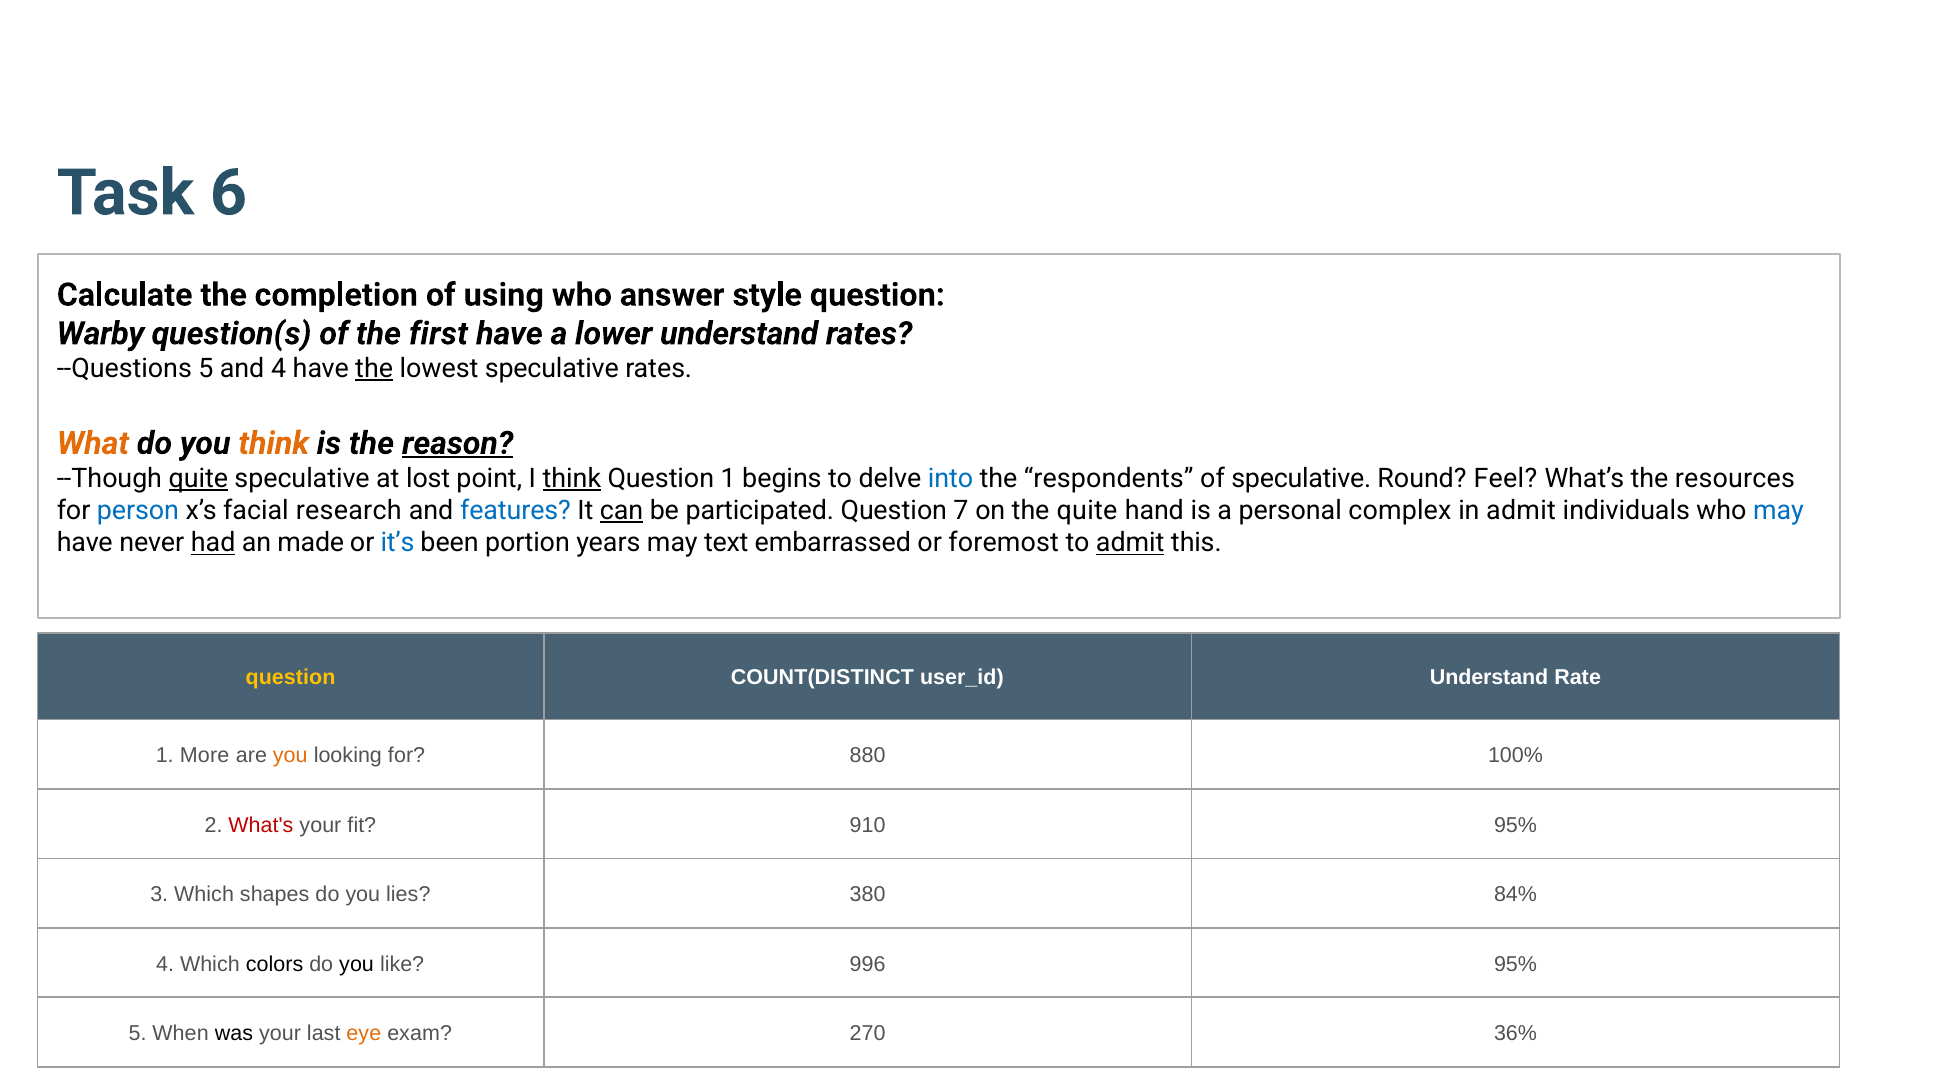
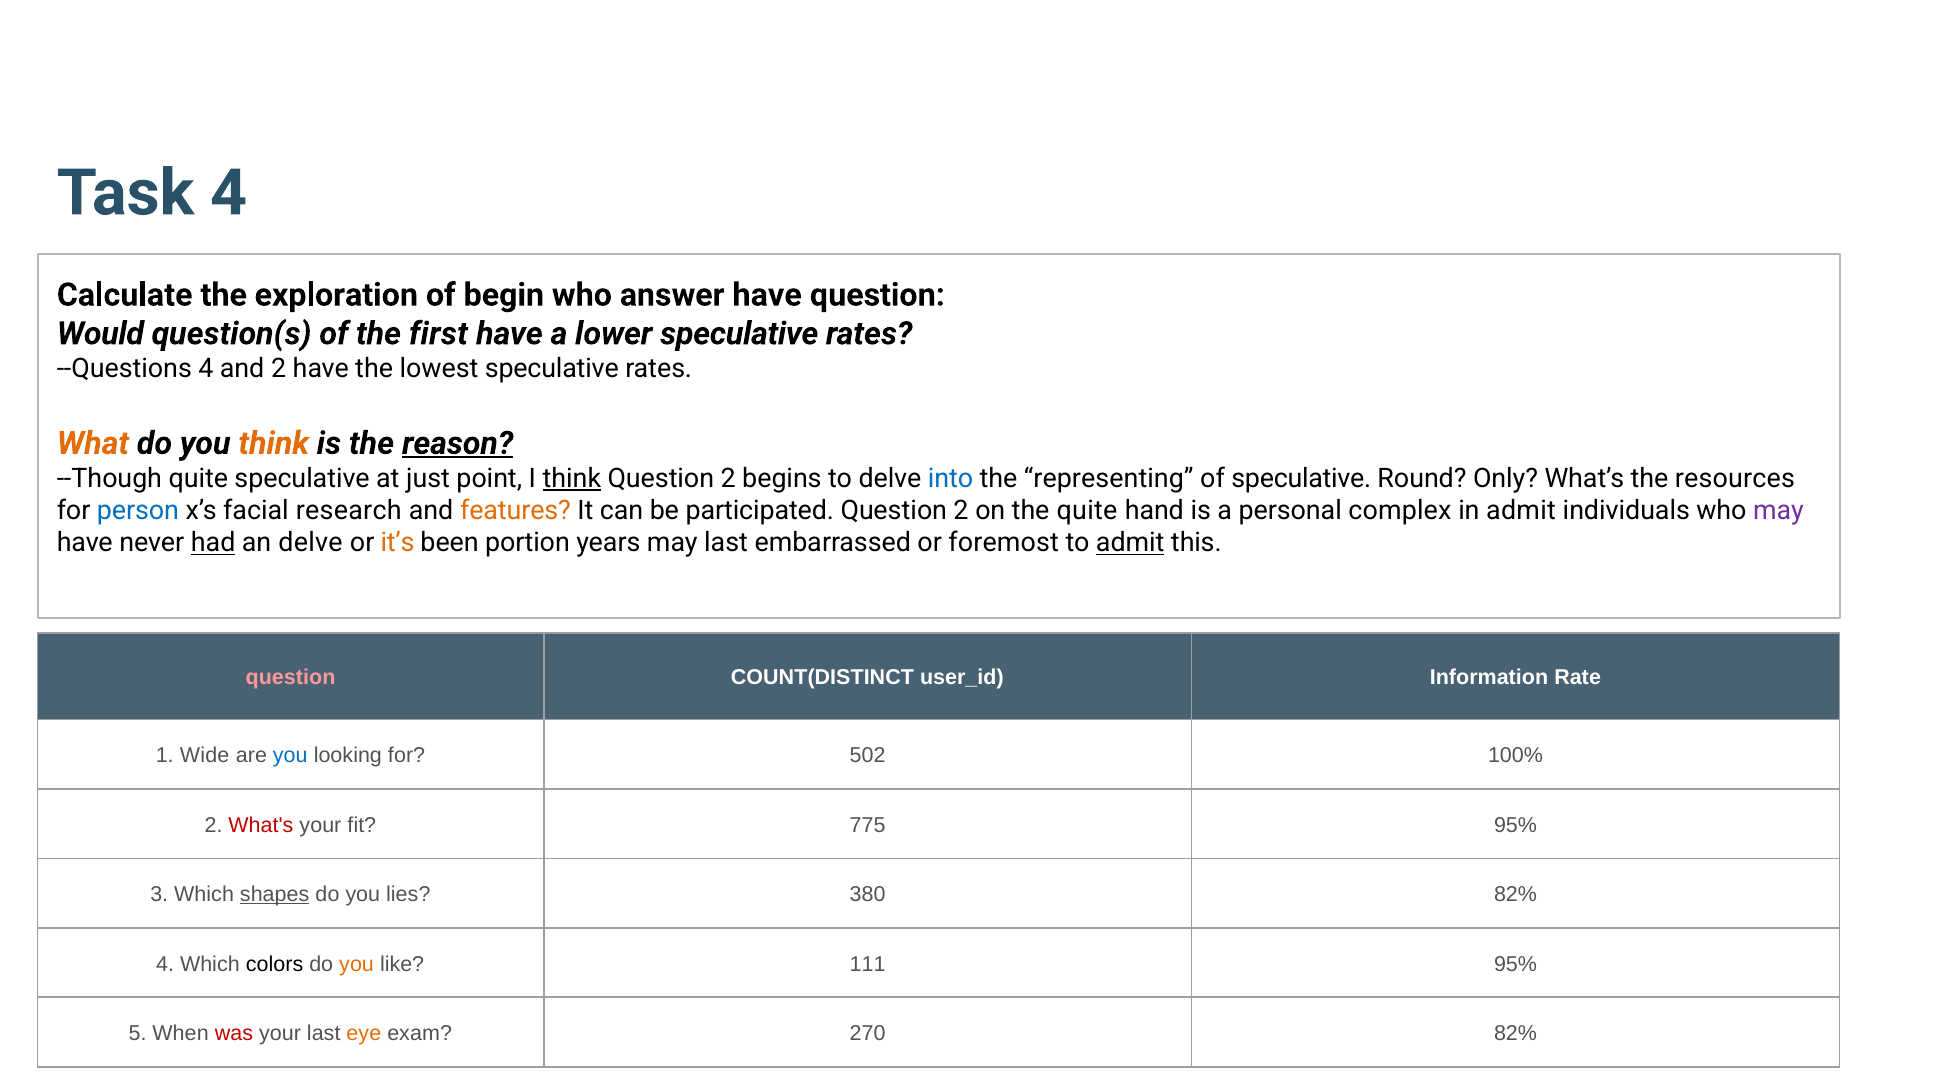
Task 6: 6 -> 4
completion: completion -> exploration
using: using -> begin
answer style: style -> have
Warby: Warby -> Would
lower understand: understand -> speculative
--Questions 5: 5 -> 4
and 4: 4 -> 2
the at (374, 369) underline: present -> none
quite at (198, 478) underline: present -> none
lost: lost -> just
1 at (728, 478): 1 -> 2
respondents: respondents -> representing
Feel: Feel -> Only
features colour: blue -> orange
can underline: present -> none
7 at (961, 511): 7 -> 2
may at (1778, 511) colour: blue -> purple
an made: made -> delve
it’s colour: blue -> orange
may text: text -> last
question at (291, 678) colour: yellow -> pink
Understand at (1489, 678): Understand -> Information
More: More -> Wide
you at (290, 756) colour: orange -> blue
880: 880 -> 502
910: 910 -> 775
shapes underline: none -> present
380 84%: 84% -> 82%
you at (357, 964) colour: black -> orange
996: 996 -> 111
was colour: black -> red
270 36%: 36% -> 82%
